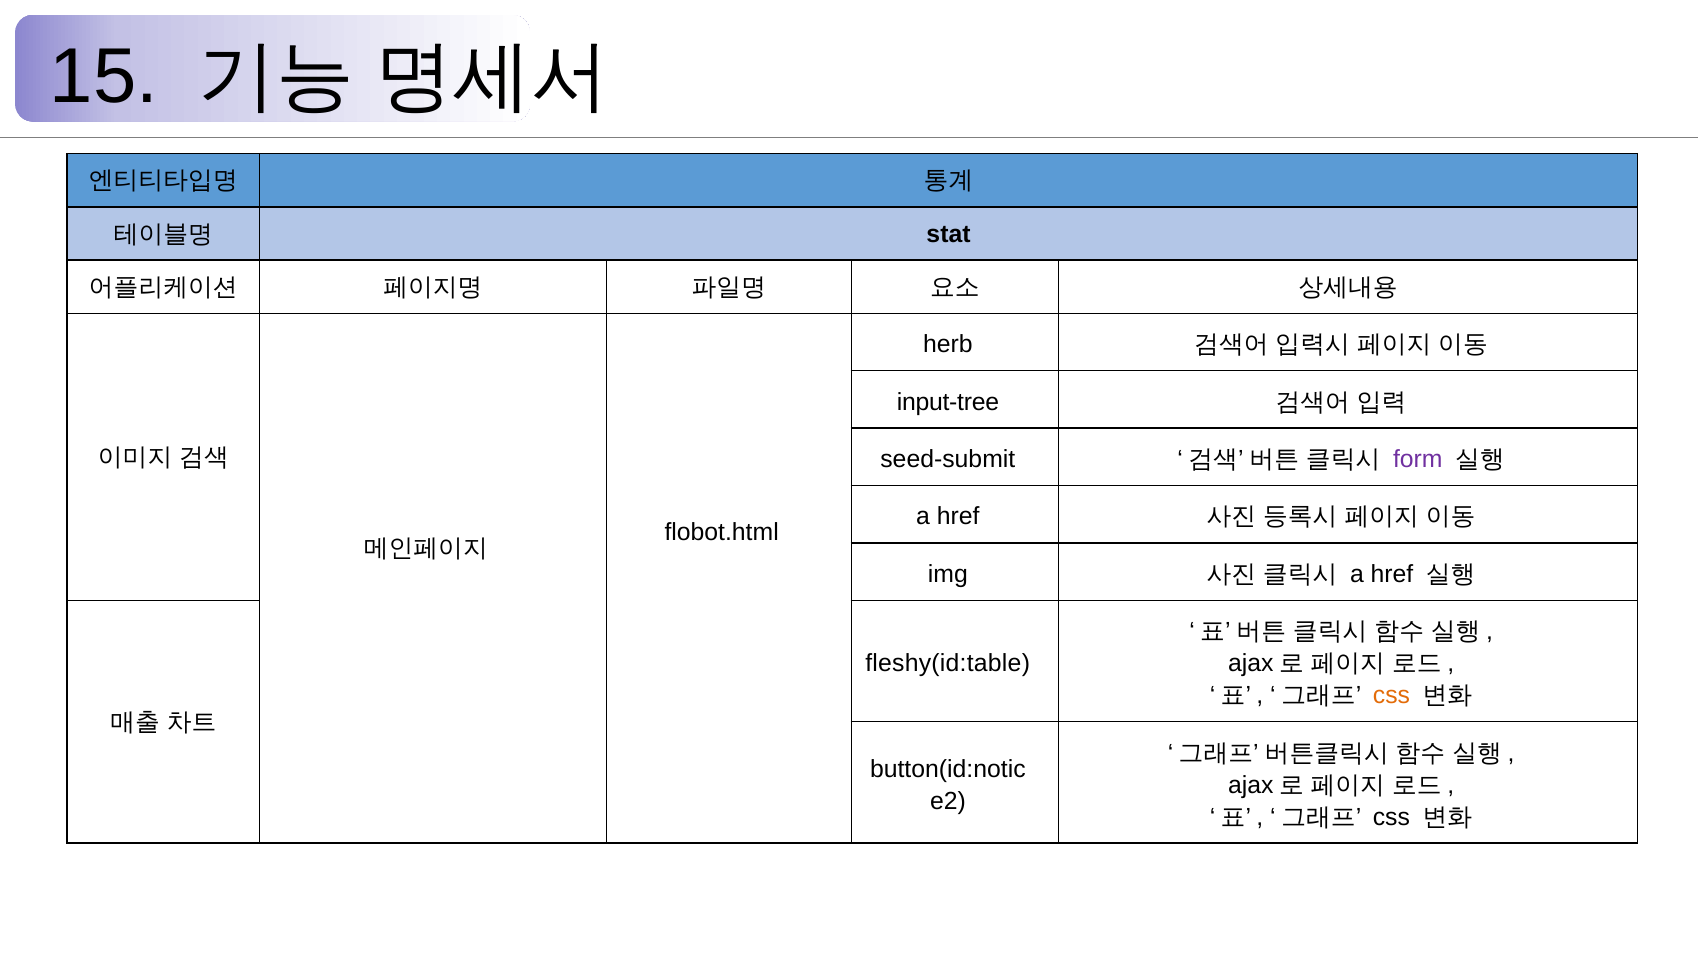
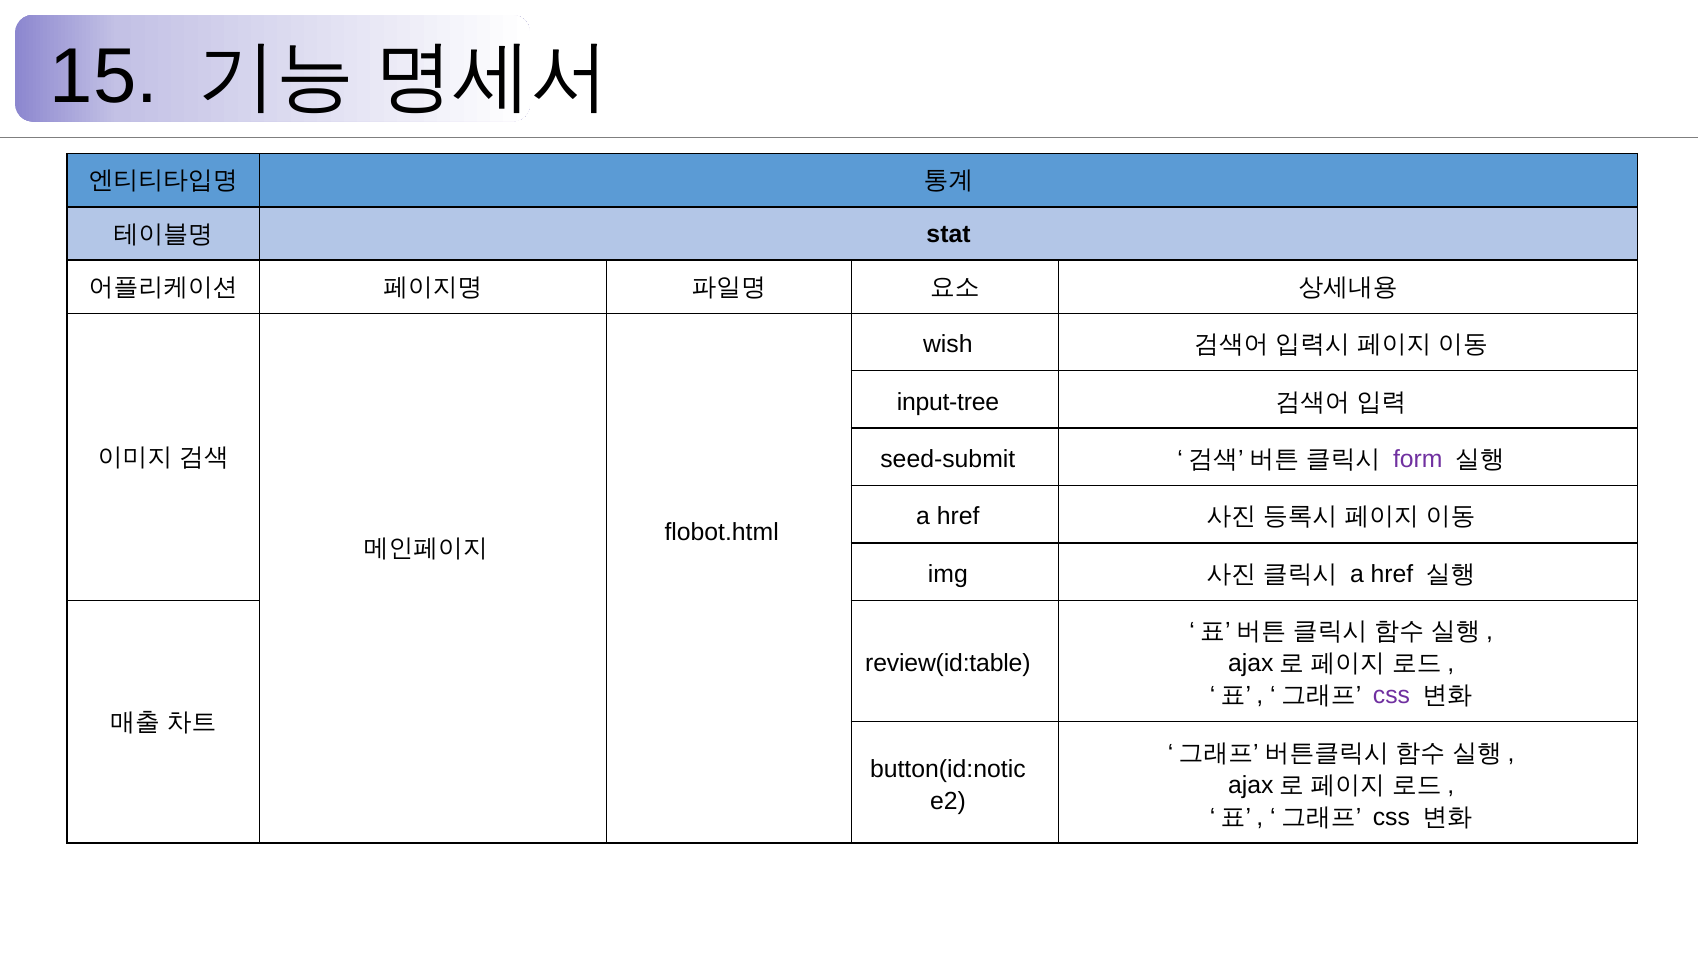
herb: herb -> wish
fleshy(id:table: fleshy(id:table -> review(id:table
css at (1391, 696) colour: orange -> purple
